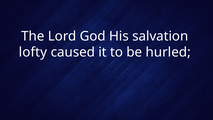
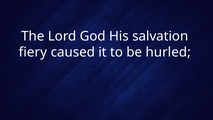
lofty: lofty -> fiery
